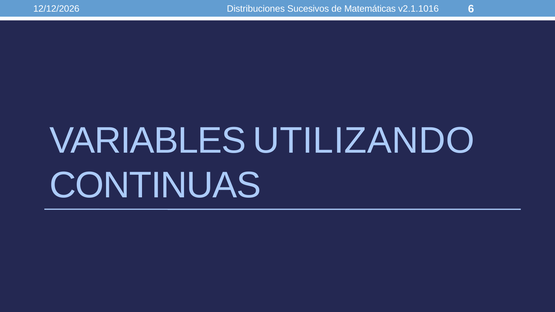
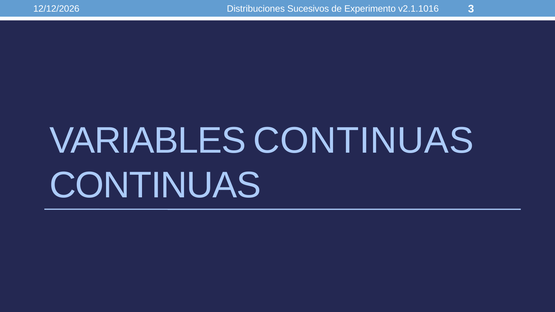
Matemáticas: Matemáticas -> Experimento
6: 6 -> 3
VARIABLES UTILIZANDO: UTILIZANDO -> CONTINUAS
